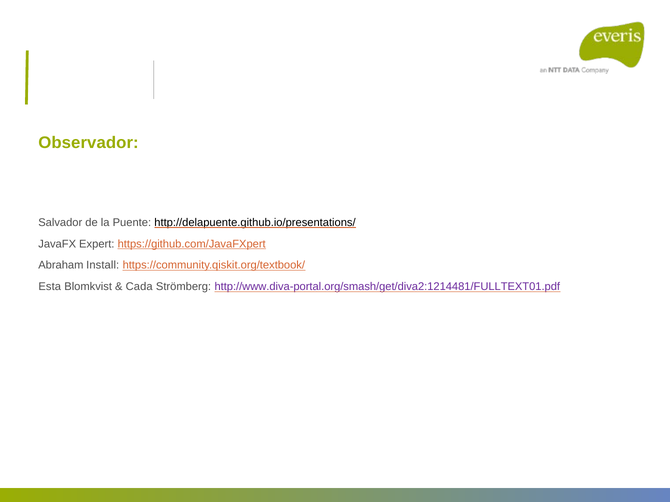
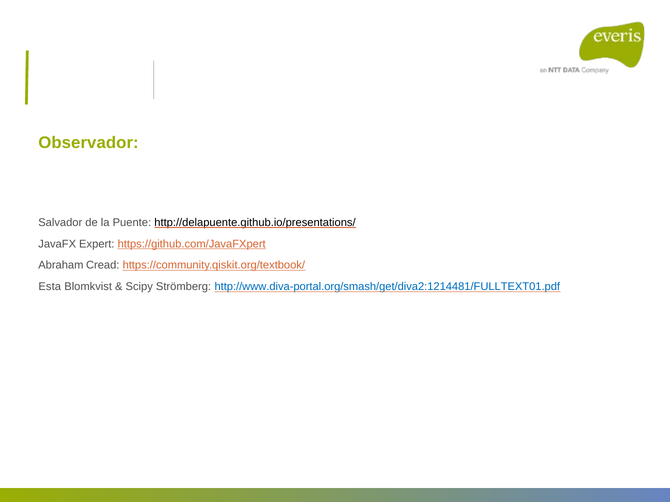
Install: Install -> Cread
Cada: Cada -> Scipy
http://www.diva-portal.org/smash/get/diva2:1214481/FULLTEXT01.pdf colour: purple -> blue
